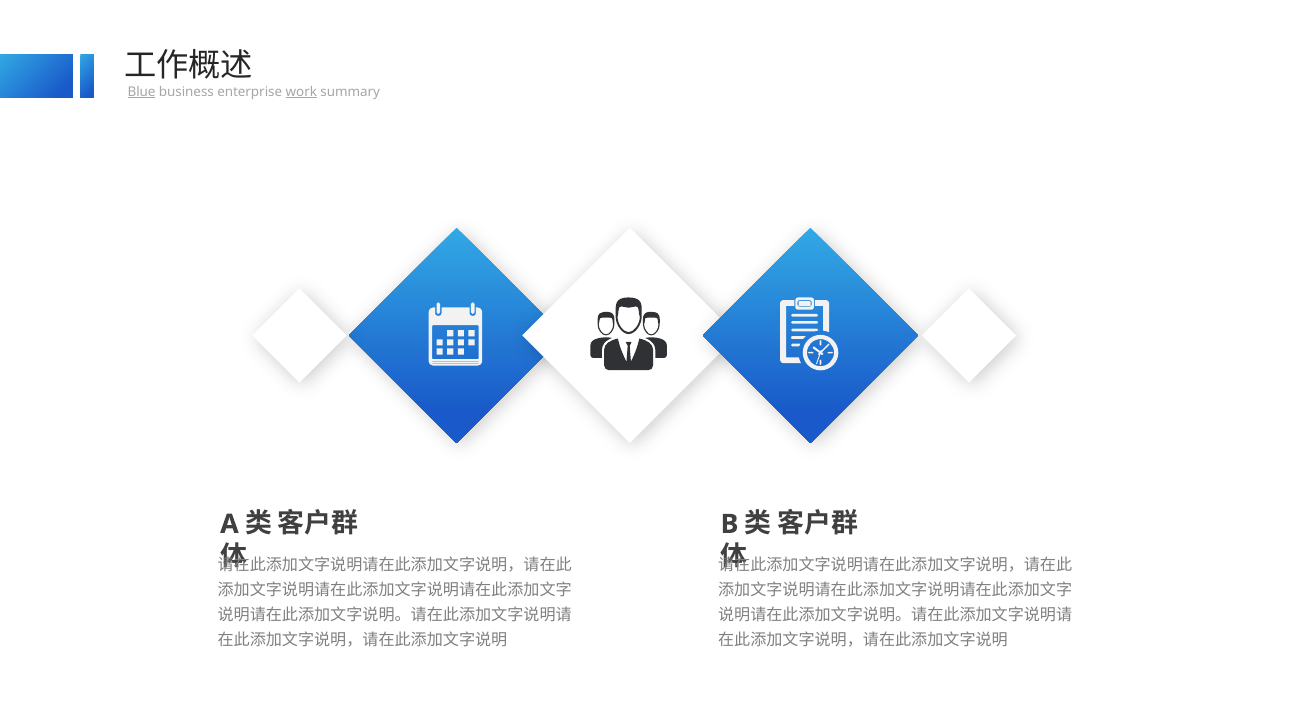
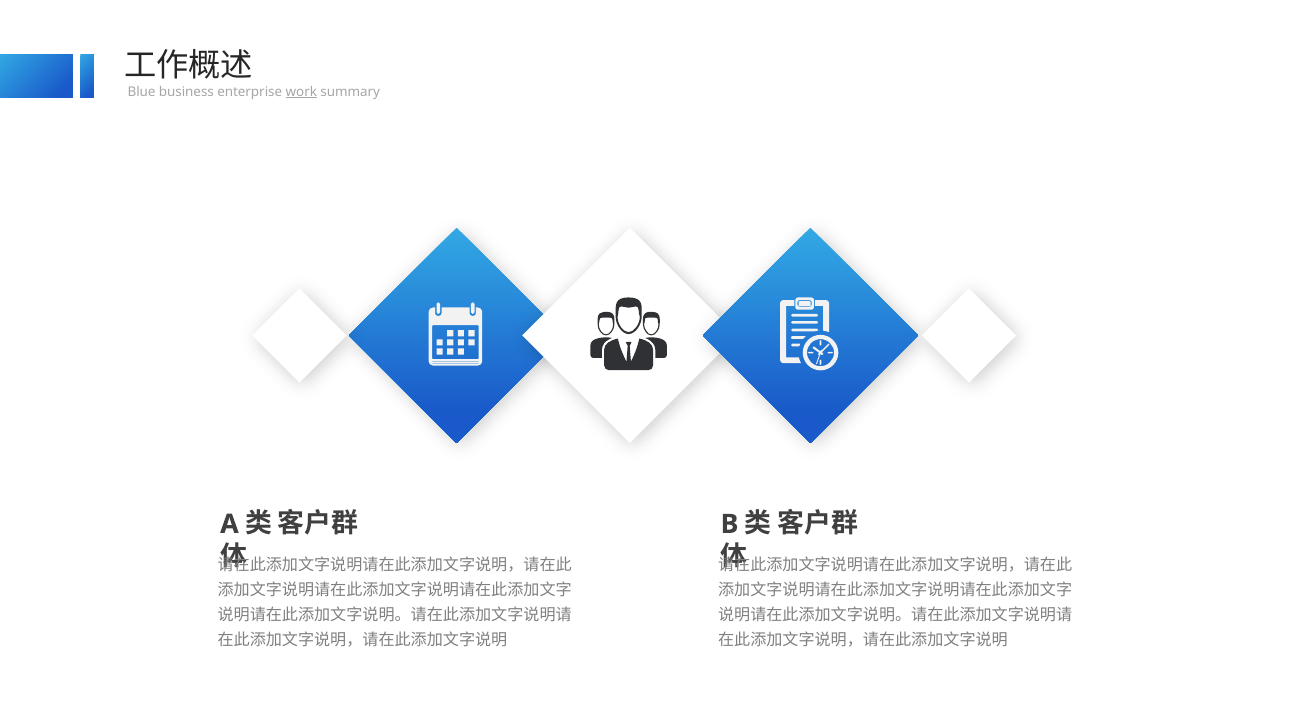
Blue underline: present -> none
